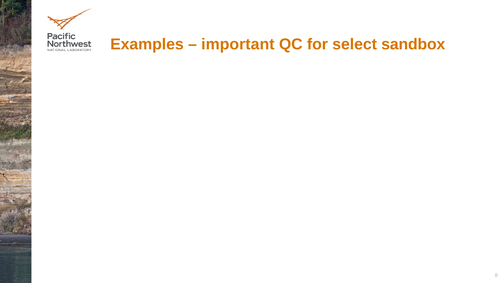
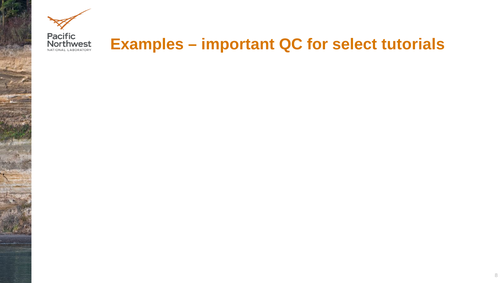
sandbox: sandbox -> tutorials
